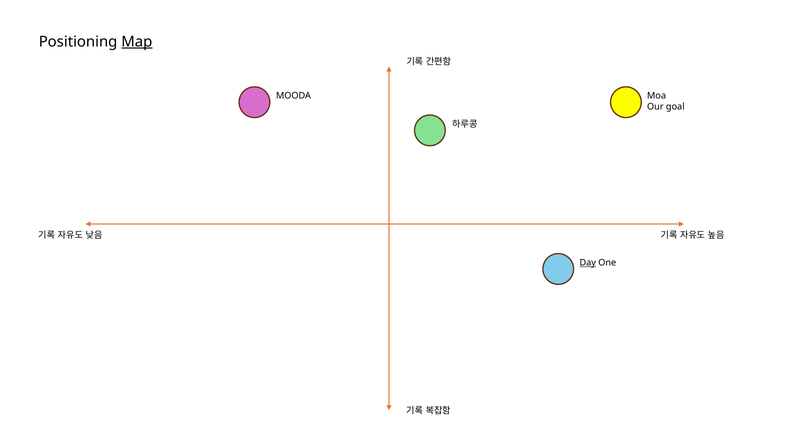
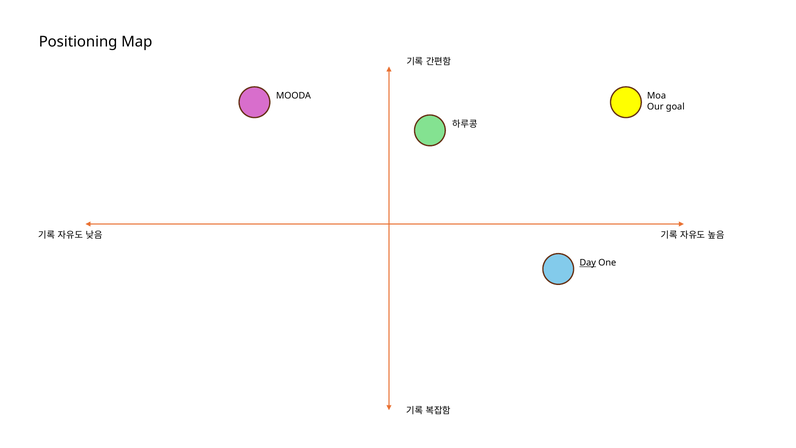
Map underline: present -> none
